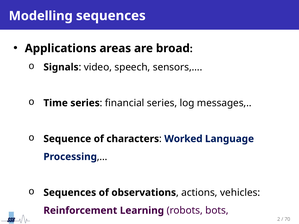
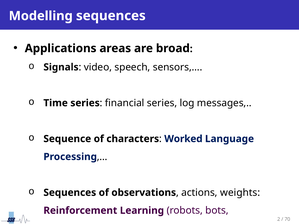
actions vehicles: vehicles -> weights
